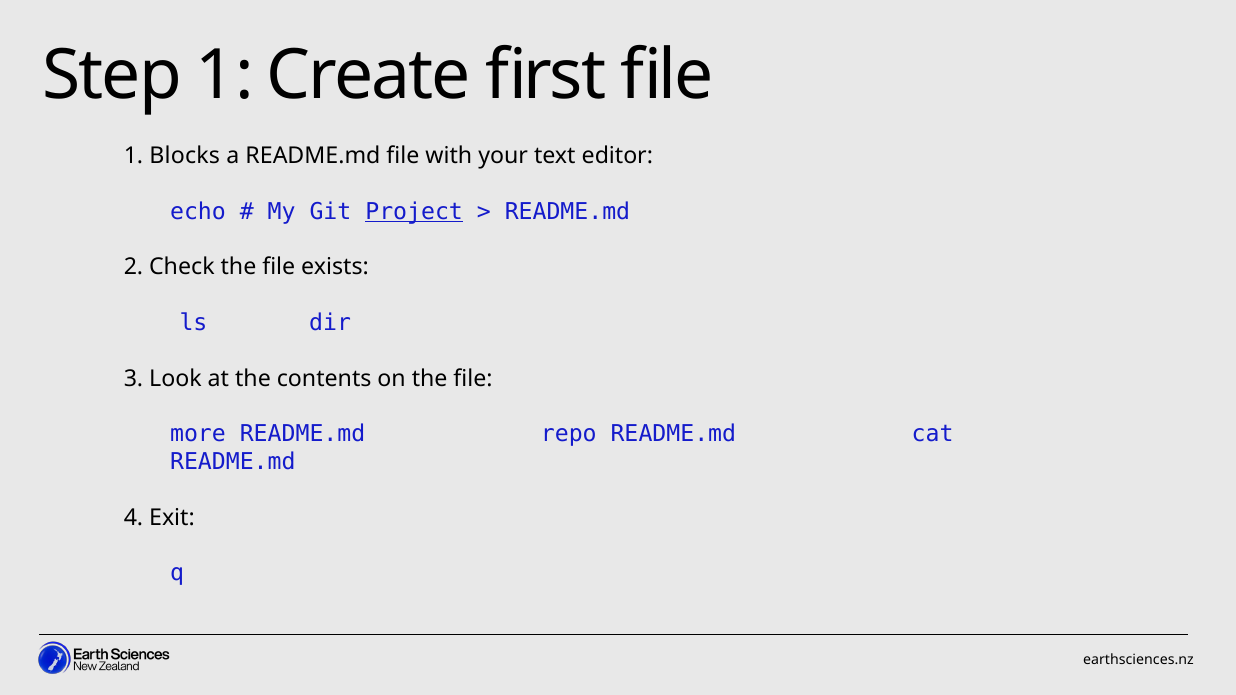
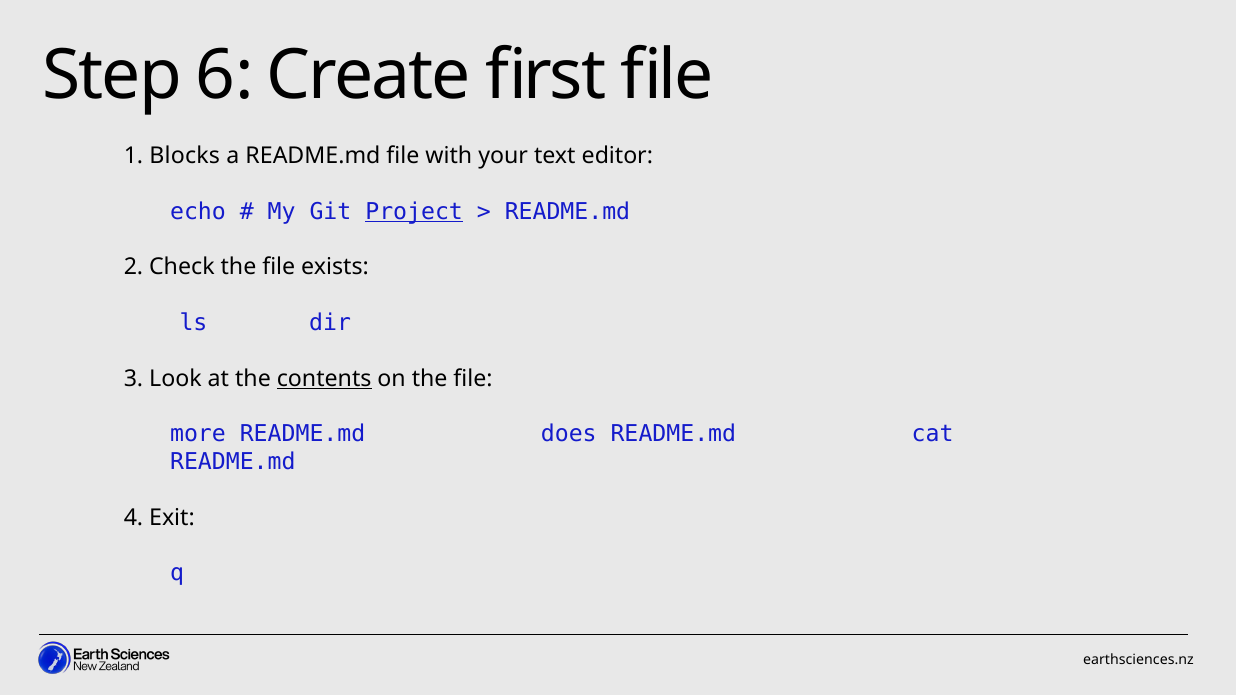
Step 1: 1 -> 6
contents underline: none -> present
repo: repo -> does
